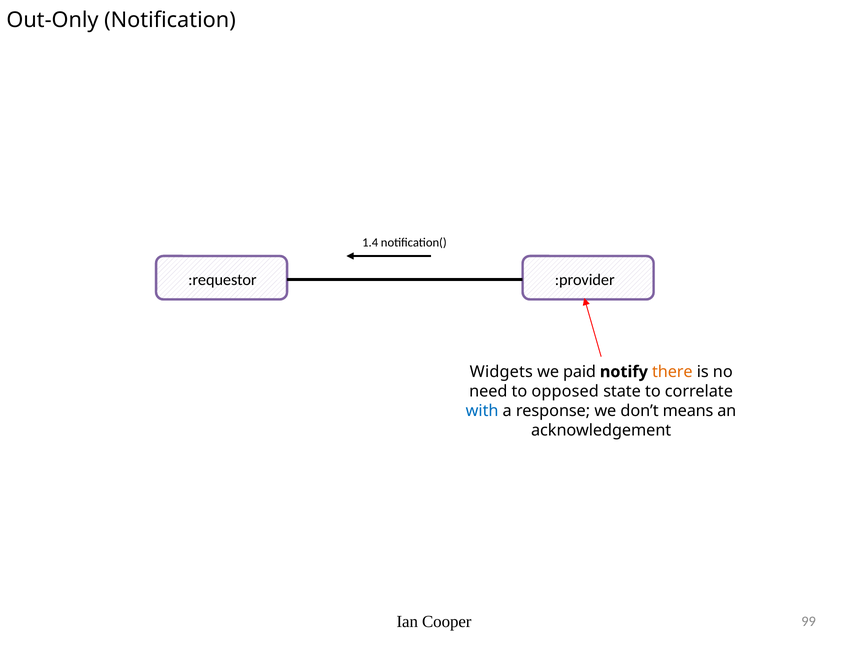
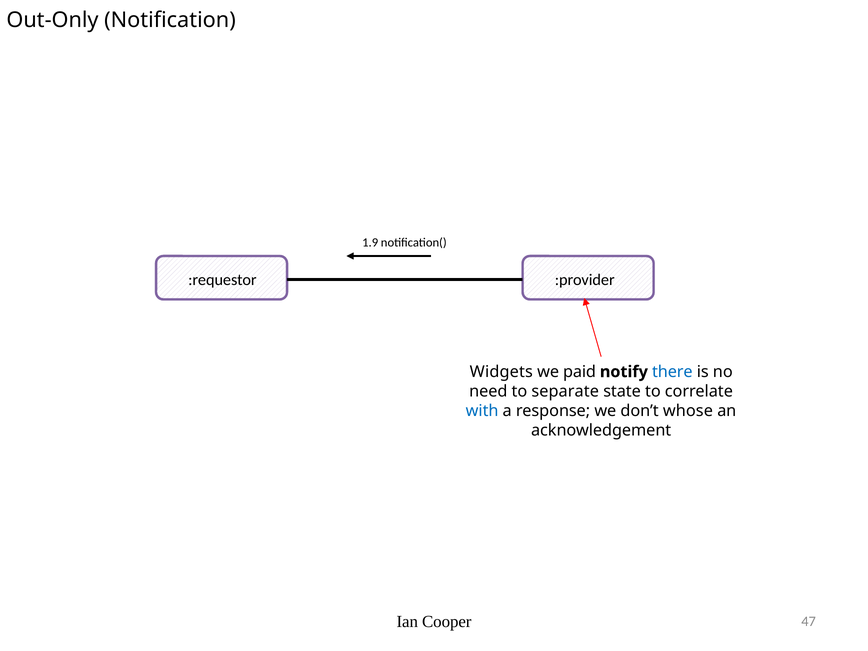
1.4: 1.4 -> 1.9
there colour: orange -> blue
opposed: opposed -> separate
means: means -> whose
99: 99 -> 47
